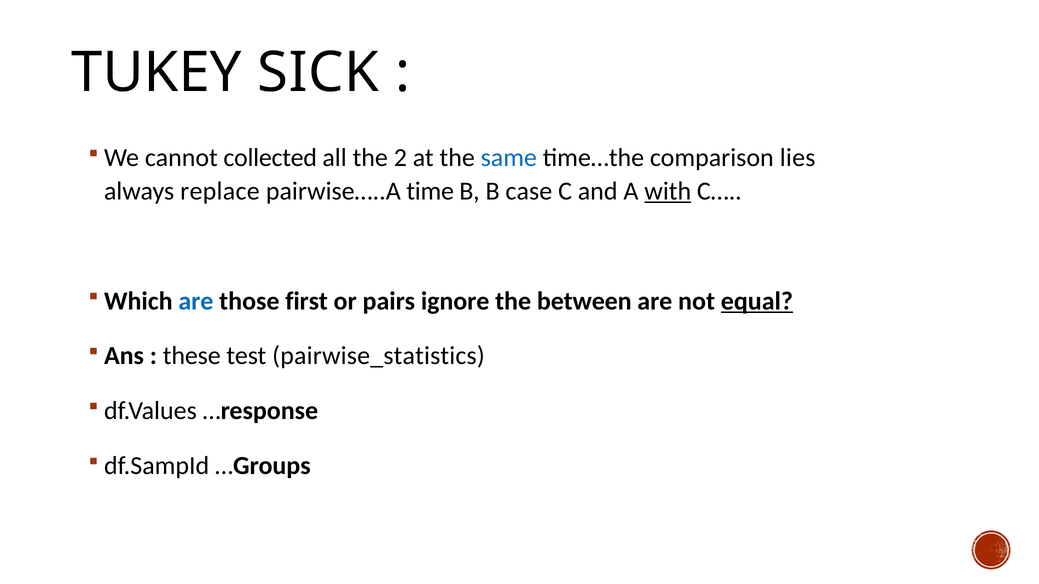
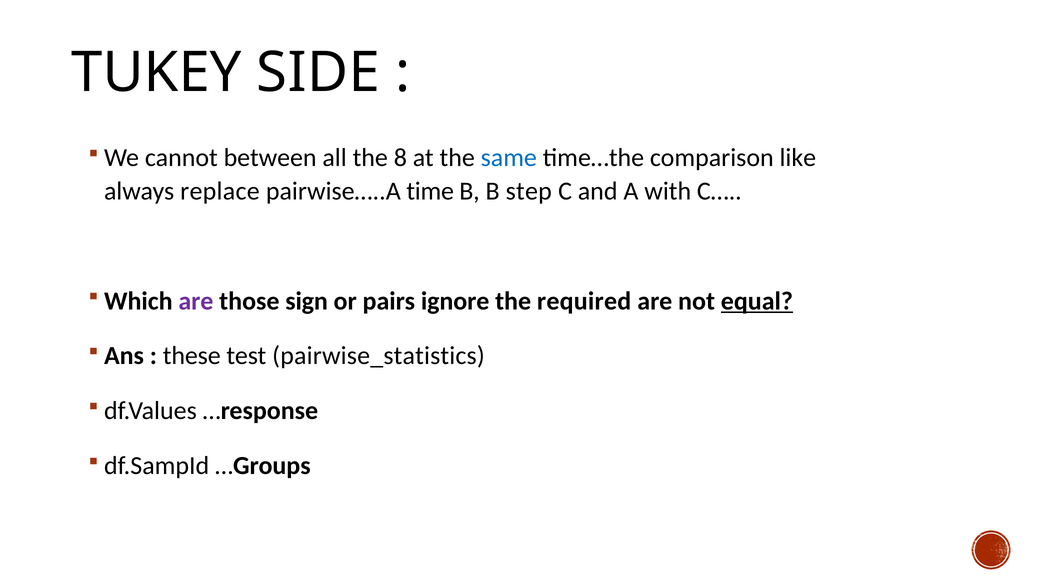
SICK: SICK -> SIDE
collected: collected -> between
2: 2 -> 8
lies: lies -> like
case: case -> step
with underline: present -> none
are at (196, 301) colour: blue -> purple
first: first -> sign
between: between -> required
